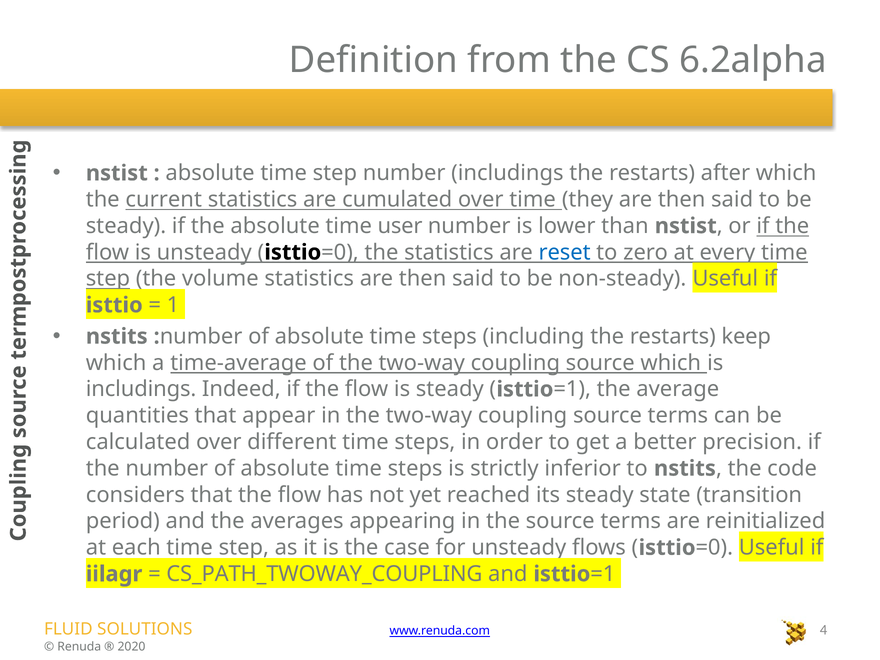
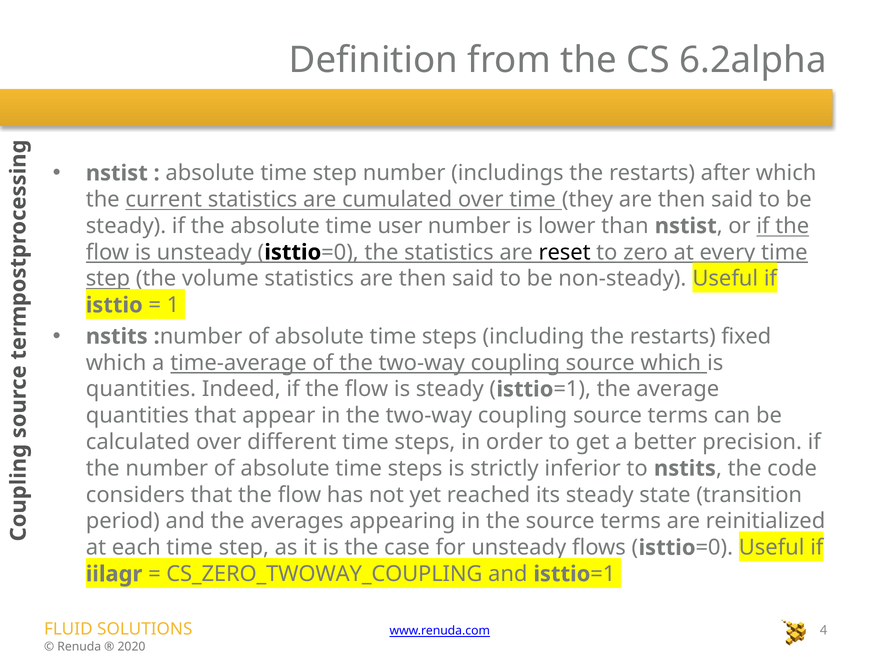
reset colour: blue -> black
keep: keep -> fixed
includings at (141, 389): includings -> quantities
CS_PATH_TWOWAY_COUPLING: CS_PATH_TWOWAY_COUPLING -> CS_ZERO_TWOWAY_COUPLING
